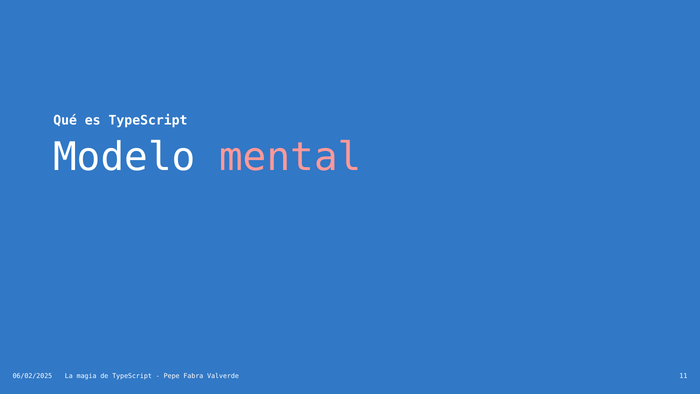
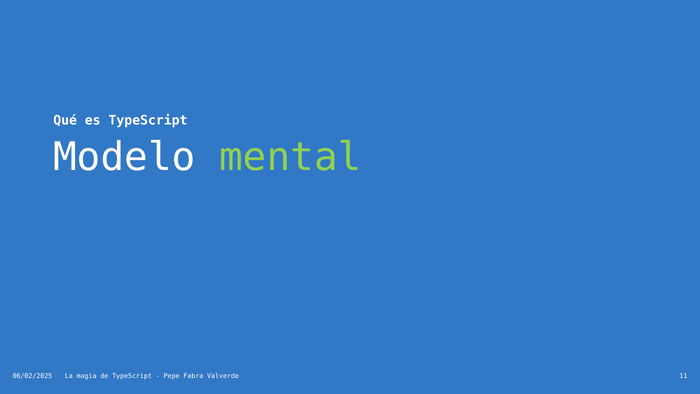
mental colour: pink -> light green
